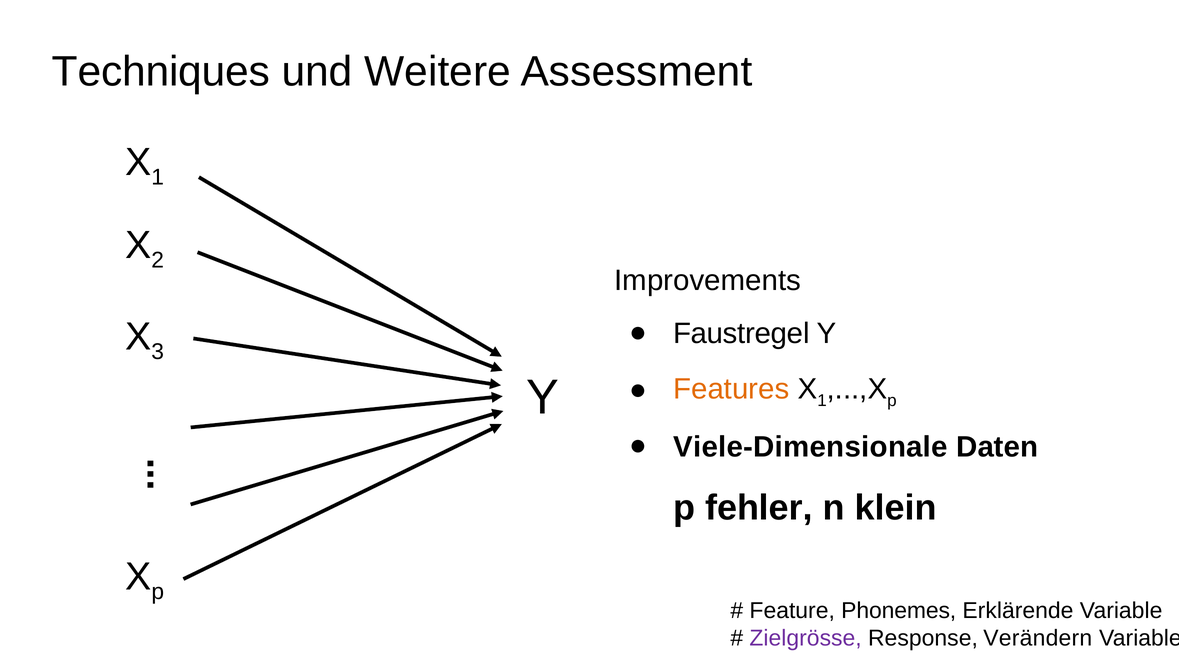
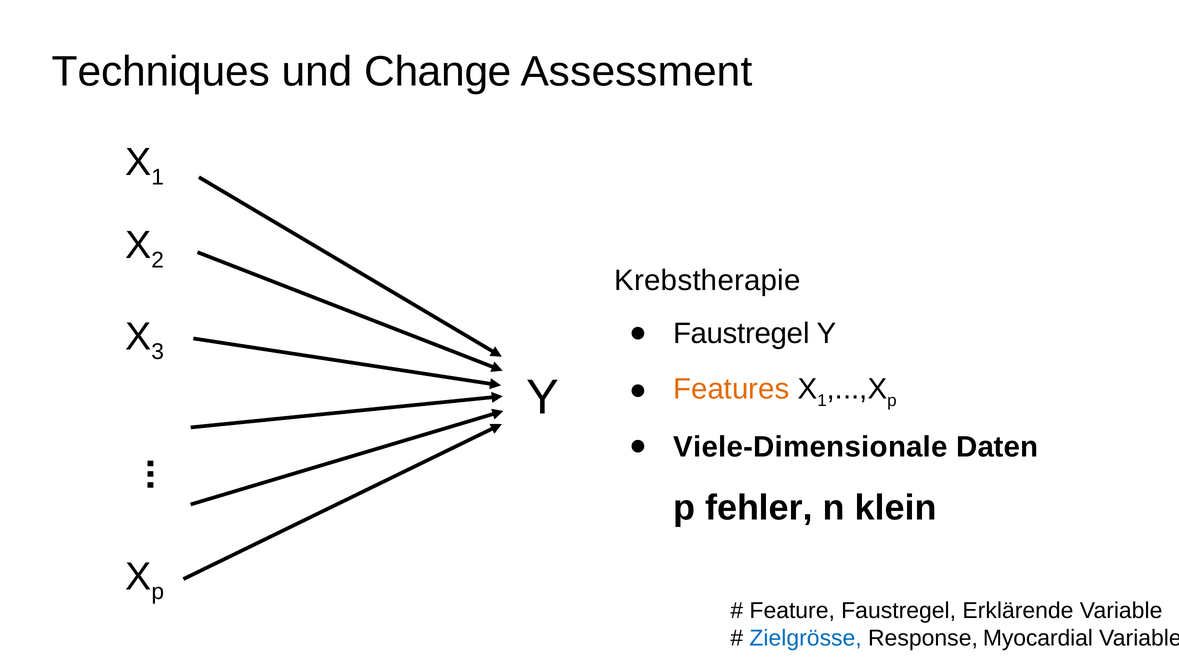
Weitere: Weitere -> Change
Improvements: Improvements -> Krebstherapie
Feature Phonemes: Phonemes -> Faustregel
Zielgrösse colour: purple -> blue
Verändern: Verändern -> Myocardial
